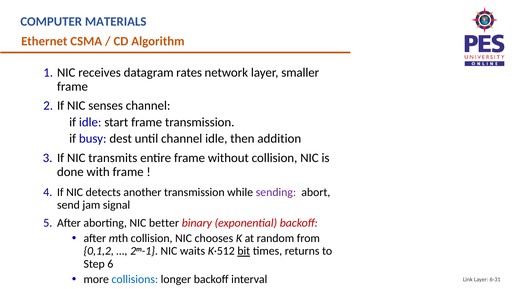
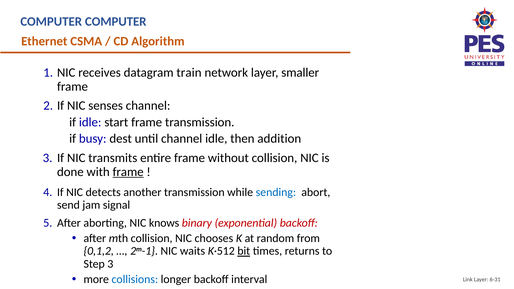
COMPUTER MATERIALS: MATERIALS -> COMPUTER
rates: rates -> train
frame at (128, 172) underline: none -> present
sending colour: purple -> blue
better: better -> knows
Step 6: 6 -> 3
